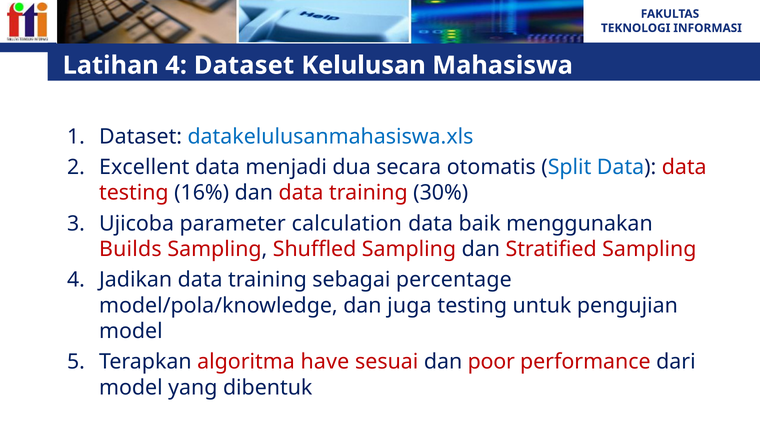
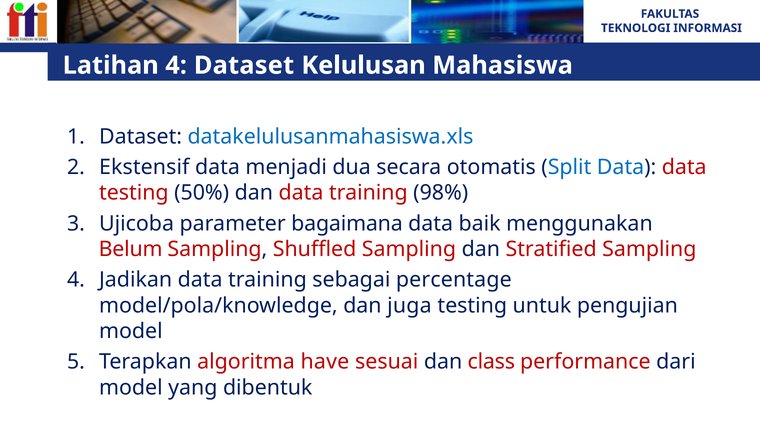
Excellent: Excellent -> Ekstensif
16%: 16% -> 50%
30%: 30% -> 98%
calculation: calculation -> bagaimana
Builds: Builds -> Belum
poor: poor -> class
